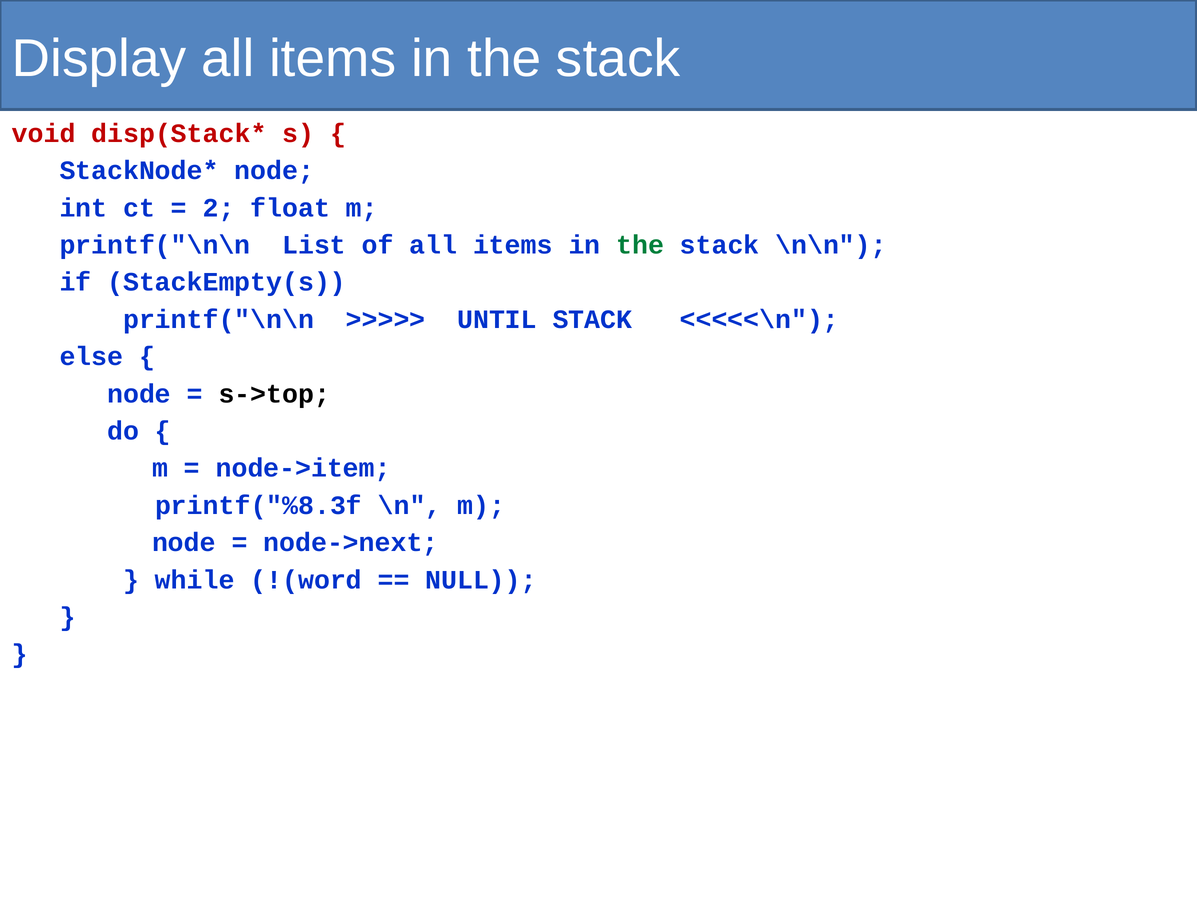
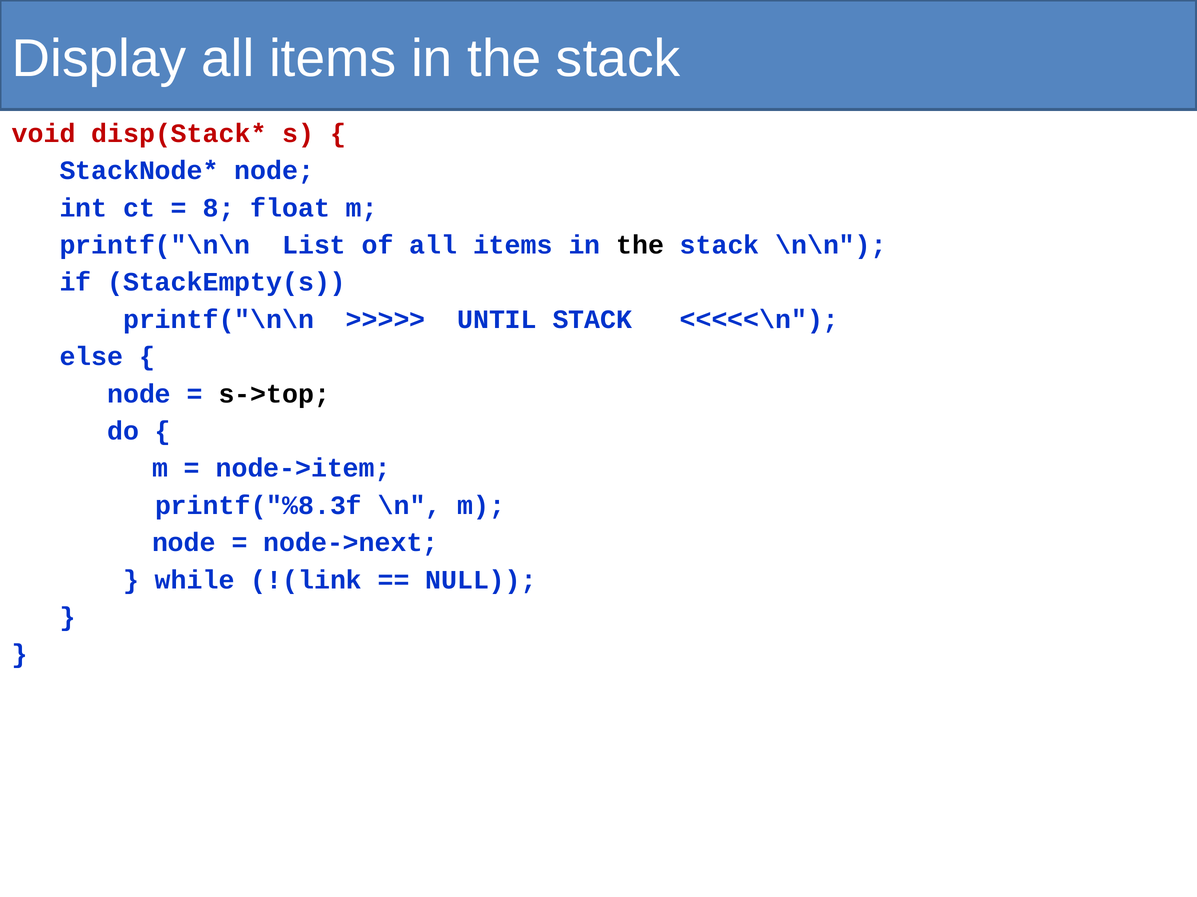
2: 2 -> 8
the at (640, 245) colour: green -> black
!(word: !(word -> !(link
